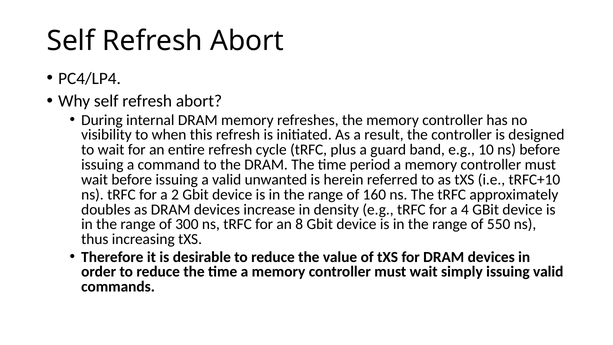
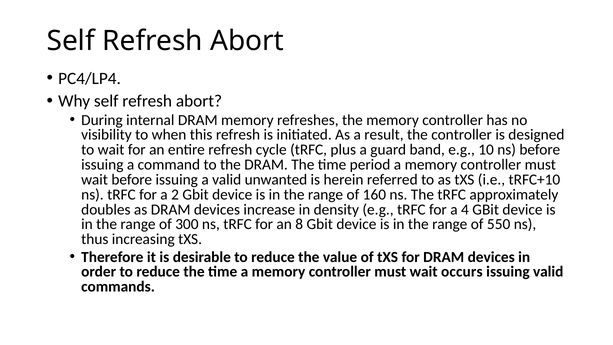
simply: simply -> occurs
